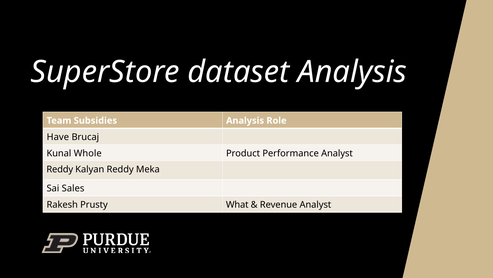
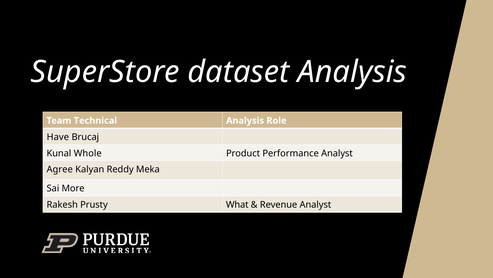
Subsidies: Subsidies -> Technical
Reddy at (60, 169): Reddy -> Agree
Sales: Sales -> More
